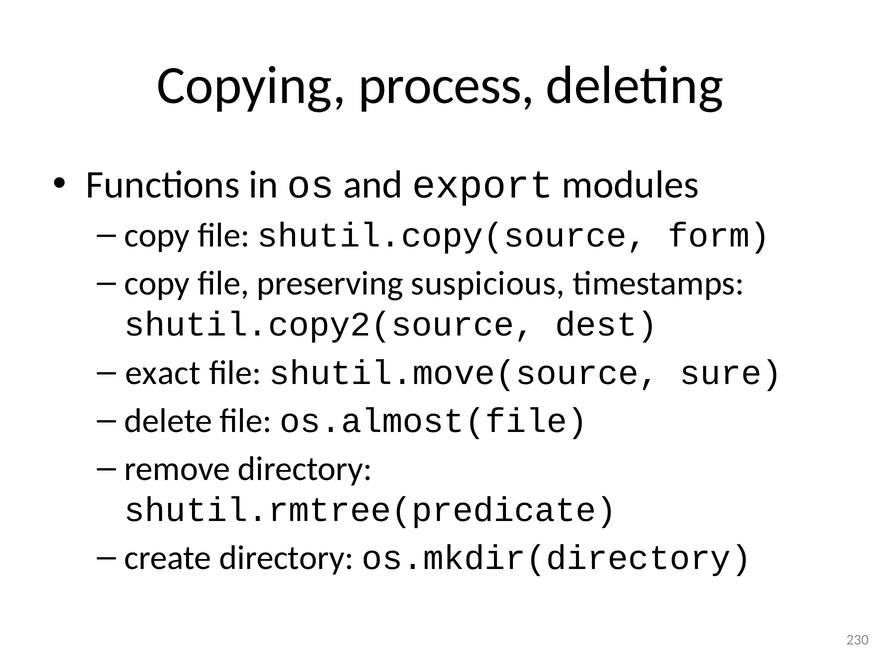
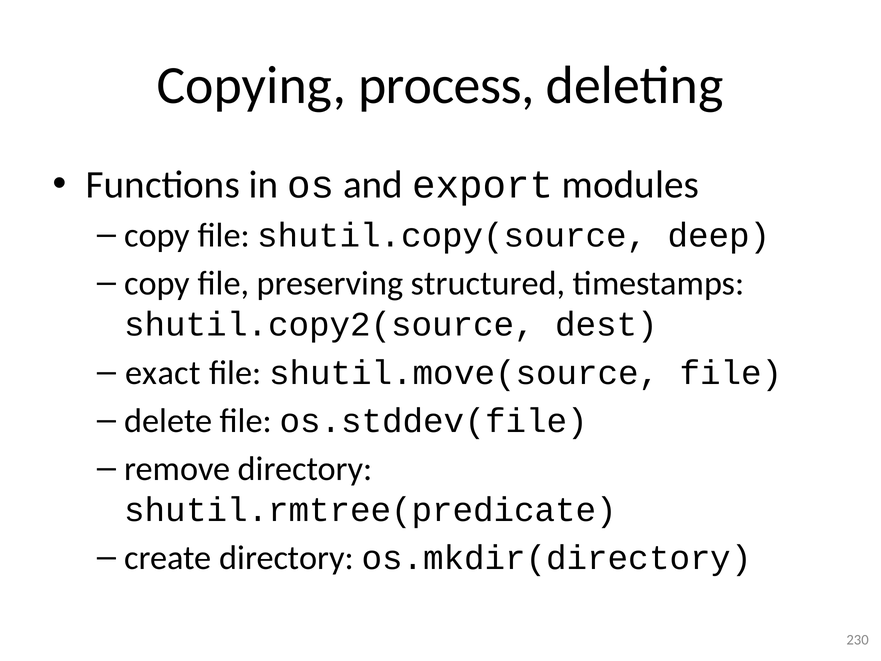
form: form -> deep
suspicious: suspicious -> structured
shutil.move(source sure: sure -> file
os.almost(file: os.almost(file -> os.stddev(file
